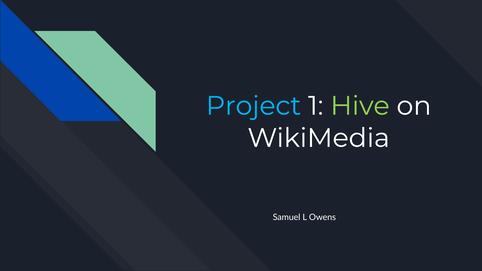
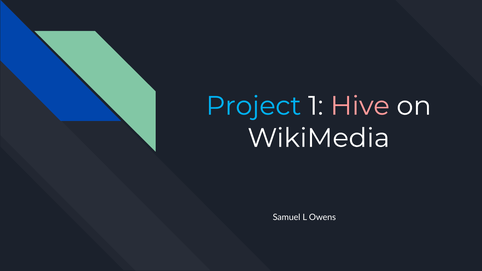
Hive colour: light green -> pink
